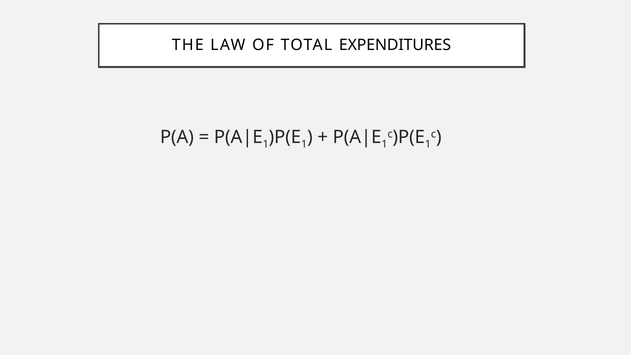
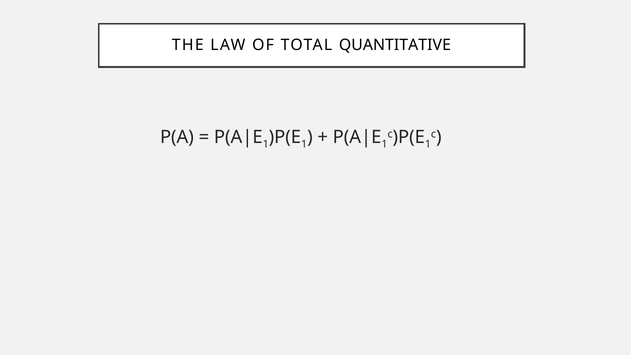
EXPENDITURES: EXPENDITURES -> QUANTITATIVE
